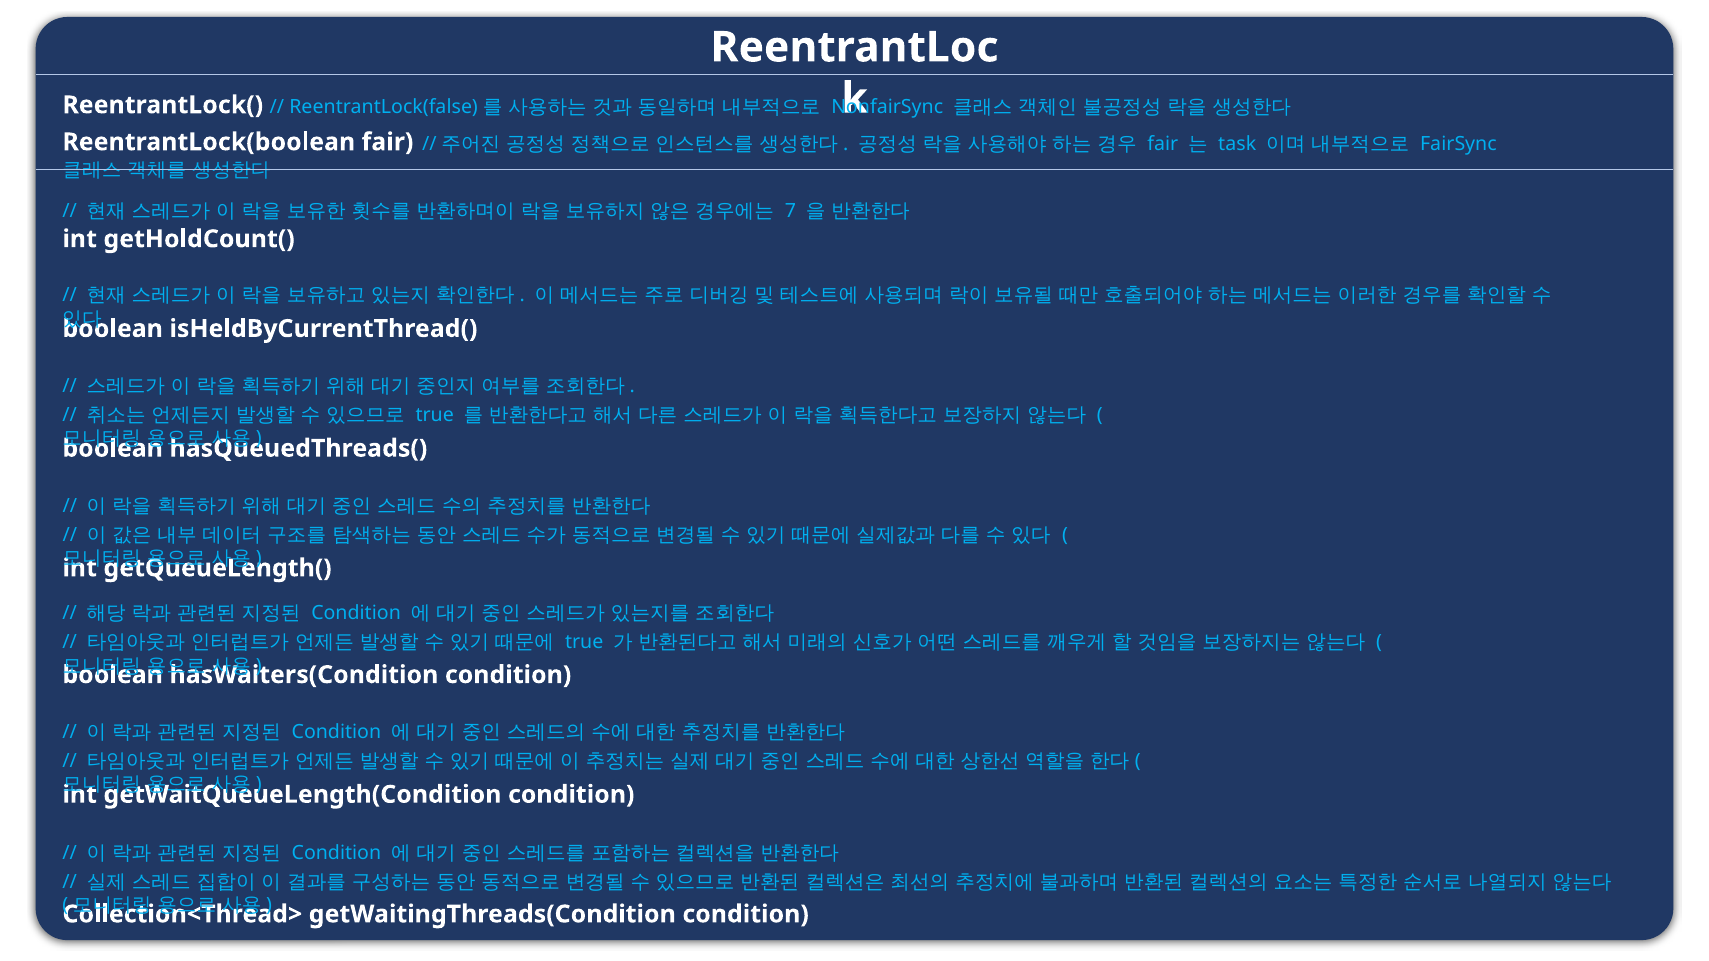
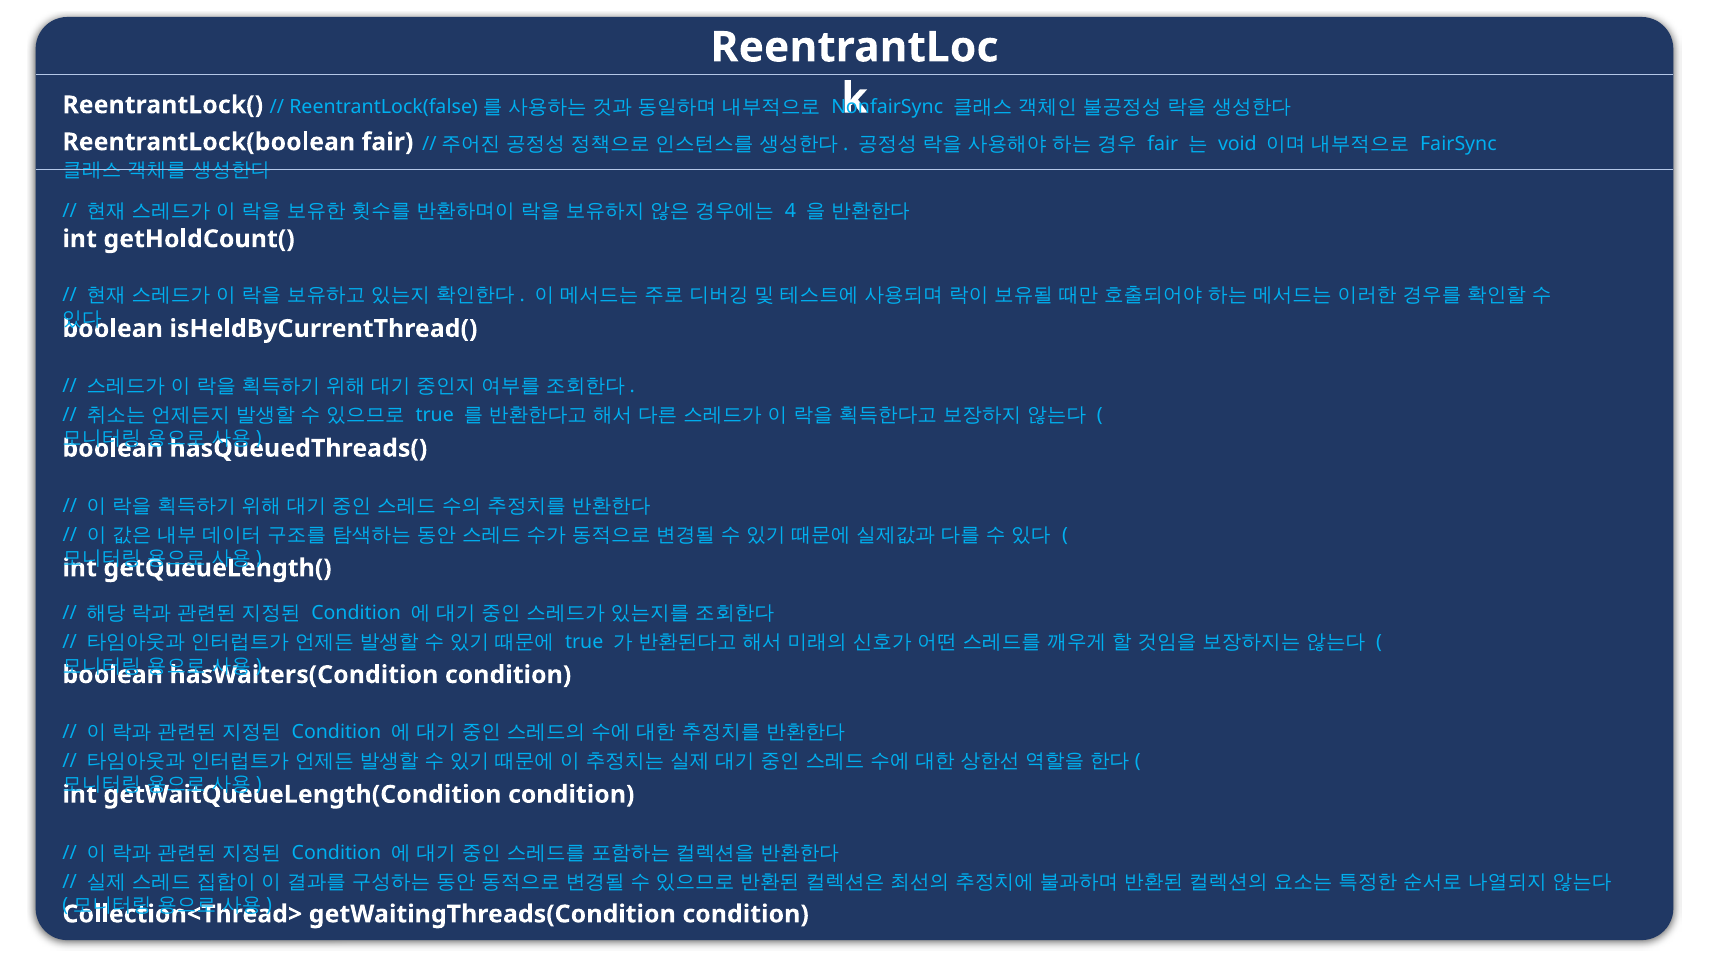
task: task -> void
7: 7 -> 4
